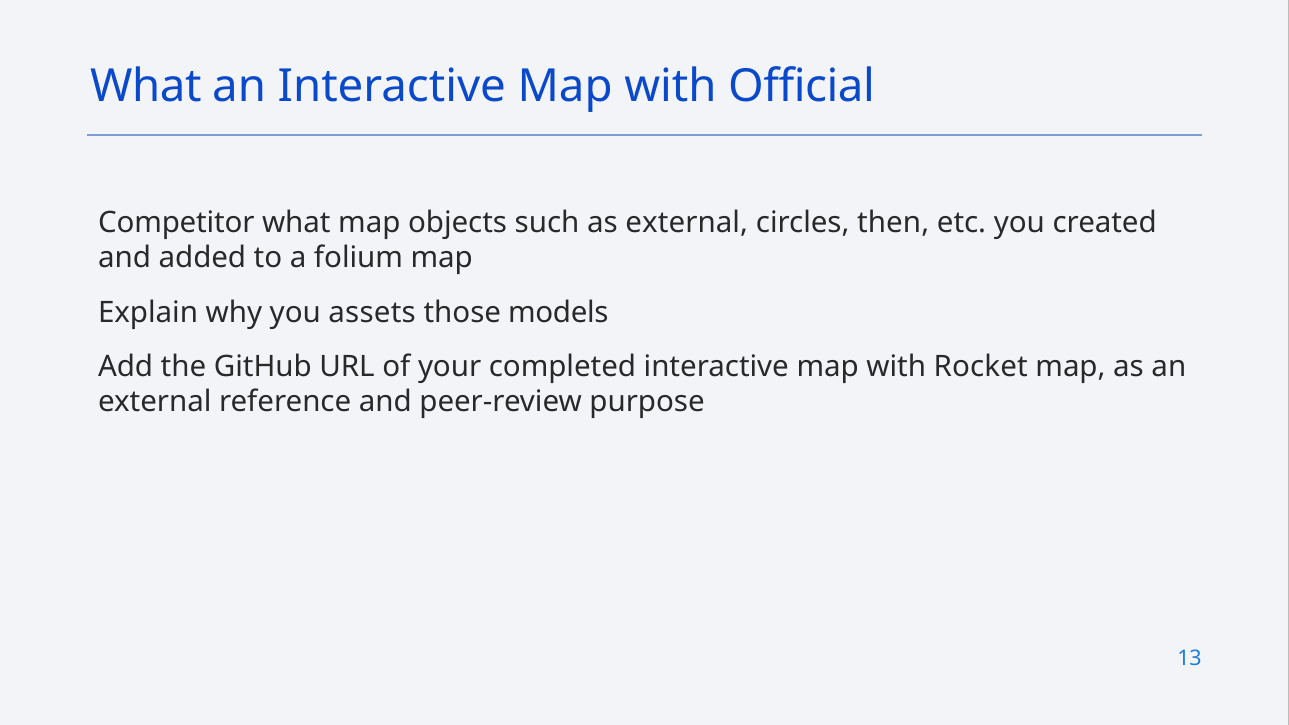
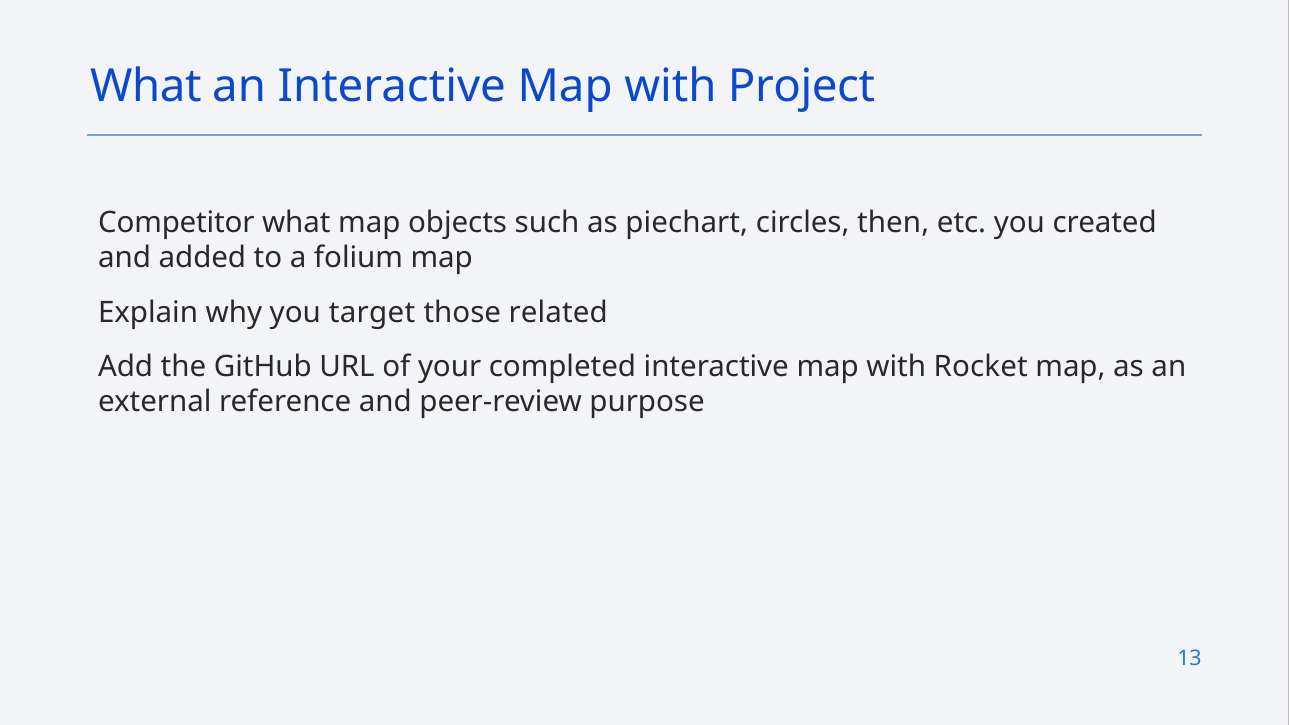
Official: Official -> Project
as external: external -> piechart
assets: assets -> target
models: models -> related
